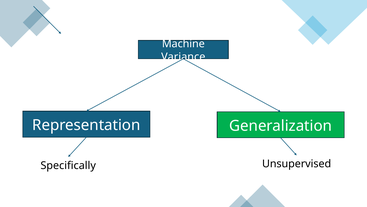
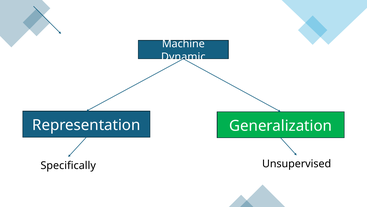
Variance: Variance -> Dynamic
